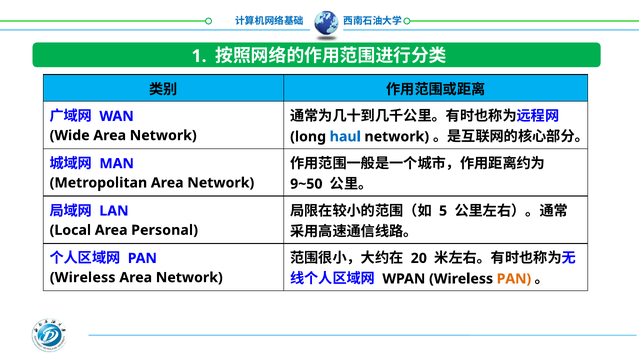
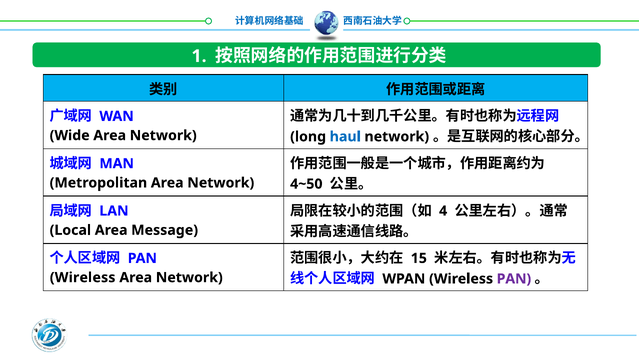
9~50: 9~50 -> 4~50
5: 5 -> 4
Personal: Personal -> Message
20: 20 -> 15
PAN at (514, 279) colour: orange -> purple
